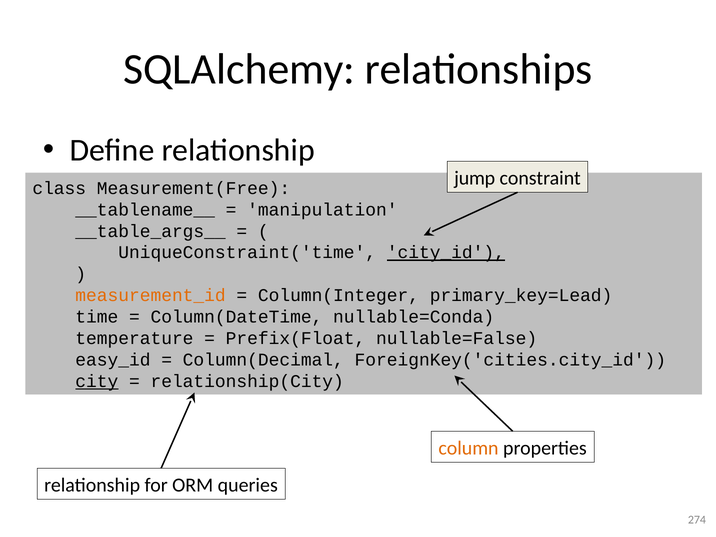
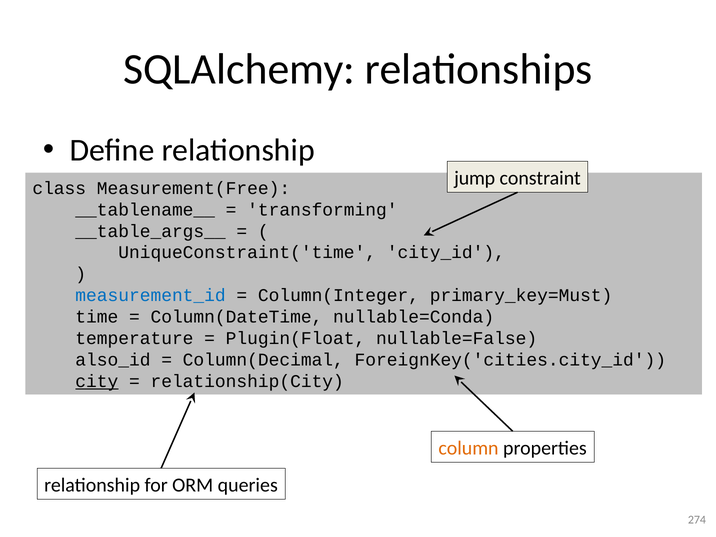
manipulation: manipulation -> transforming
city_id underline: present -> none
measurement_id colour: orange -> blue
primary_key=Lead: primary_key=Lead -> primary_key=Must
Prefix(Float: Prefix(Float -> Plugin(Float
easy_id: easy_id -> also_id
